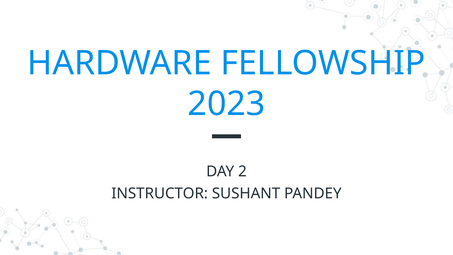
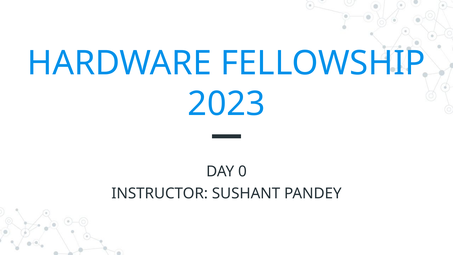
2: 2 -> 0
